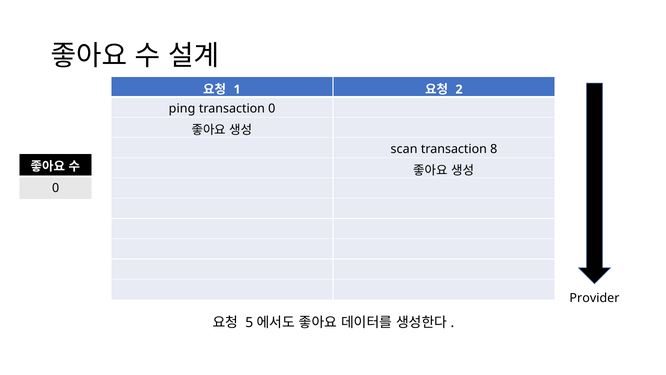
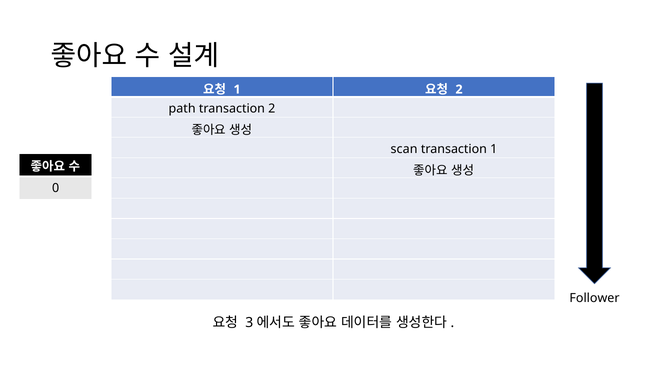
ping: ping -> path
transaction 0: 0 -> 2
transaction 8: 8 -> 1
Provider: Provider -> Follower
5: 5 -> 3
